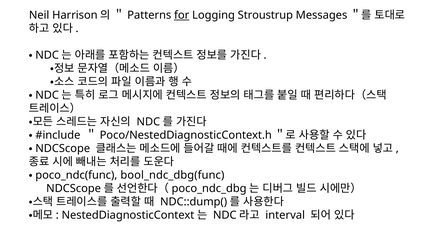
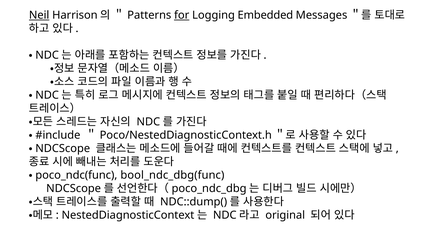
Neil underline: none -> present
Stroustrup: Stroustrup -> Embedded
interval: interval -> original
